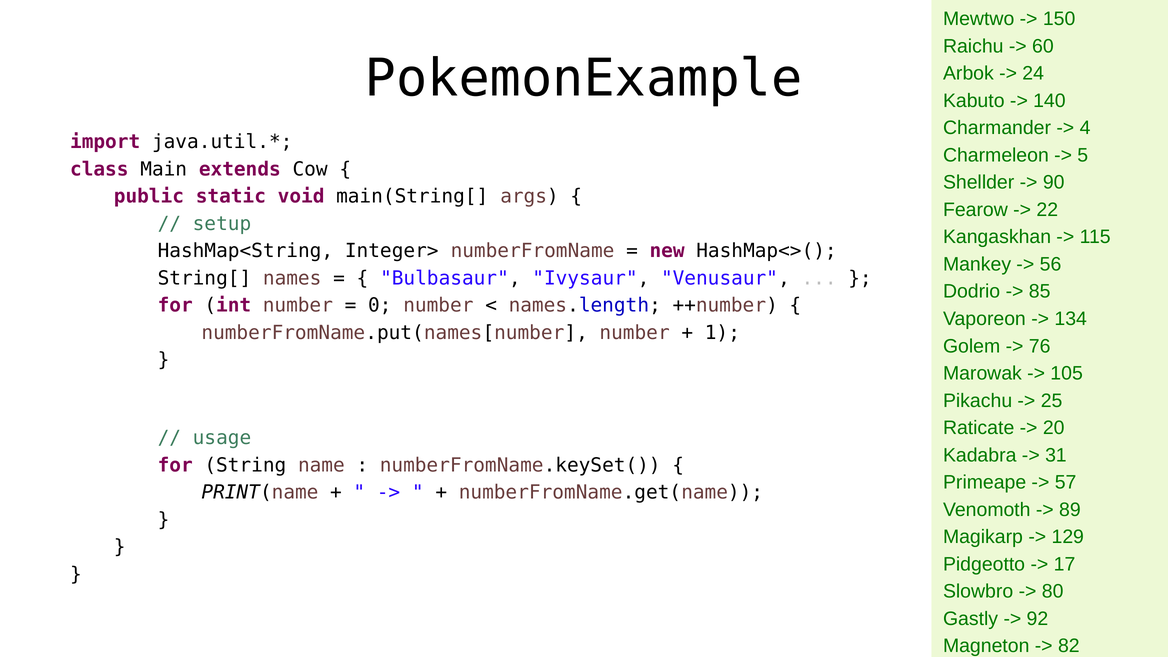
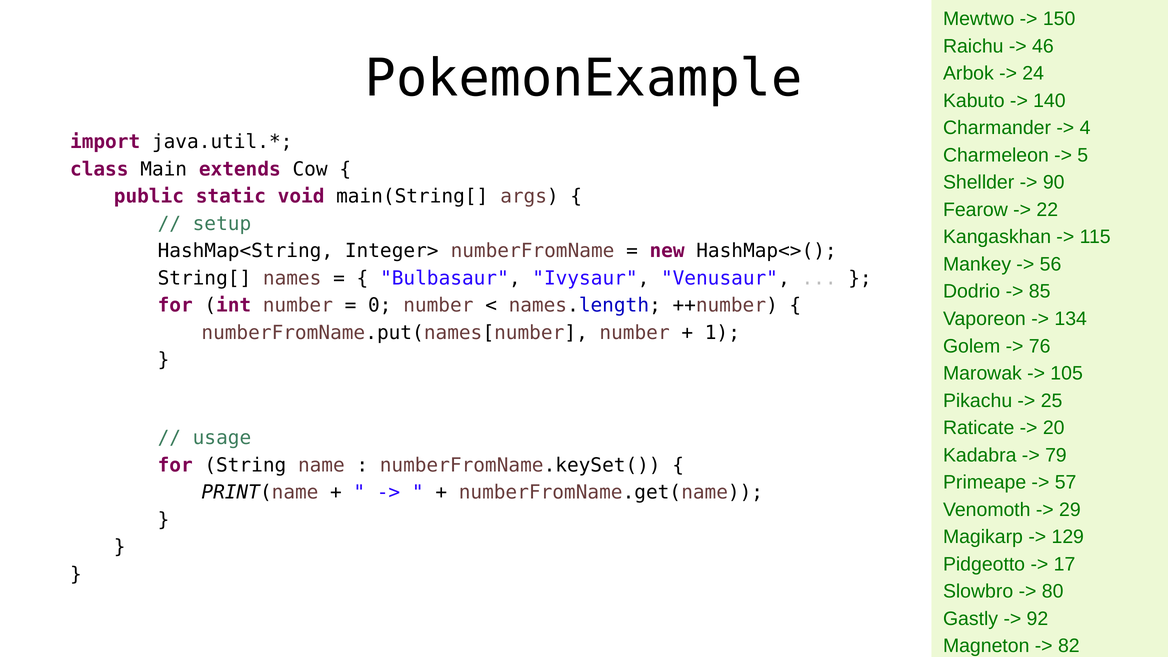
60 at (1043, 46): 60 -> 46
31 at (1056, 455): 31 -> 79
89 at (1070, 510): 89 -> 29
